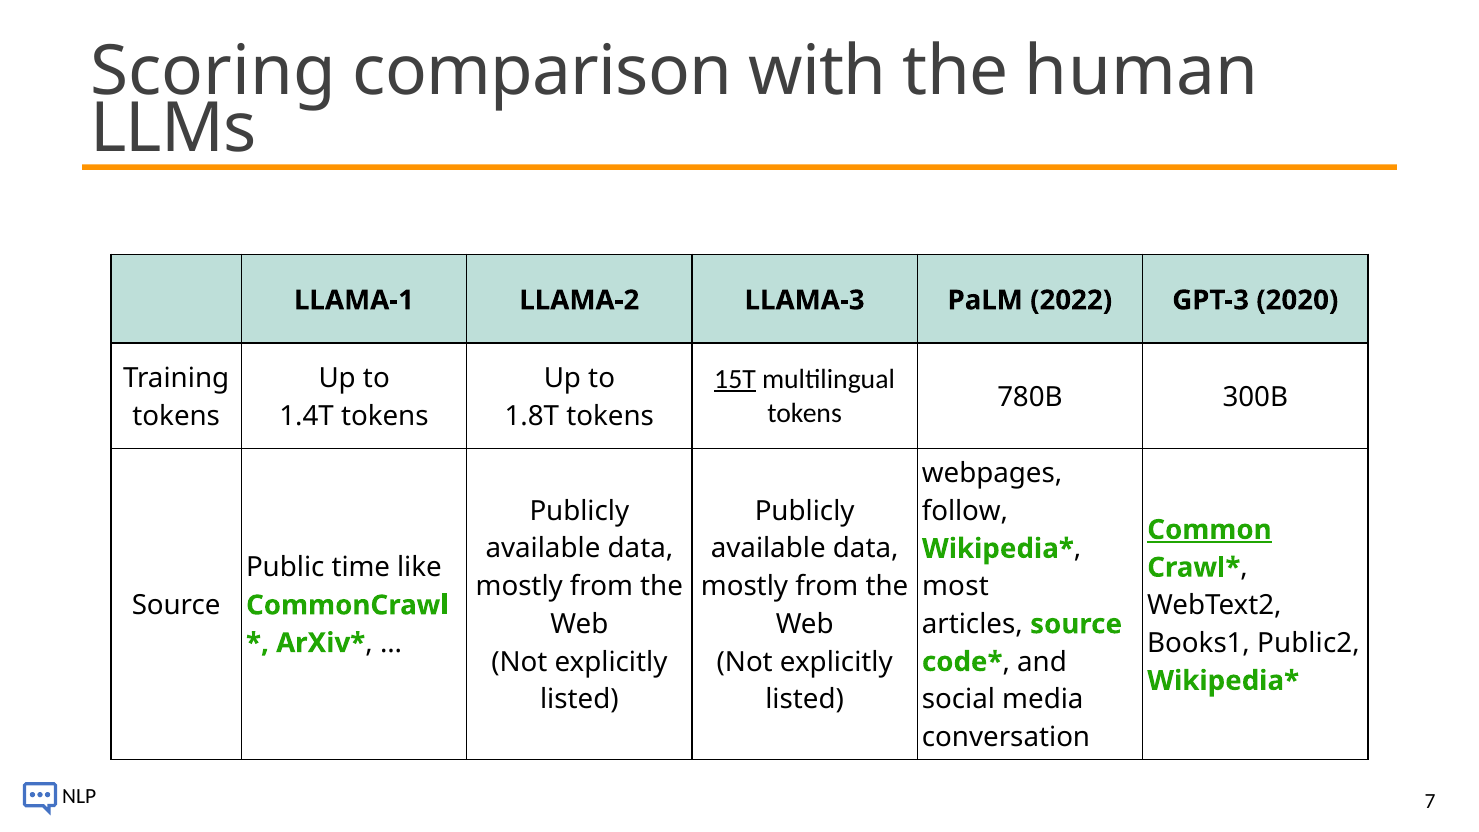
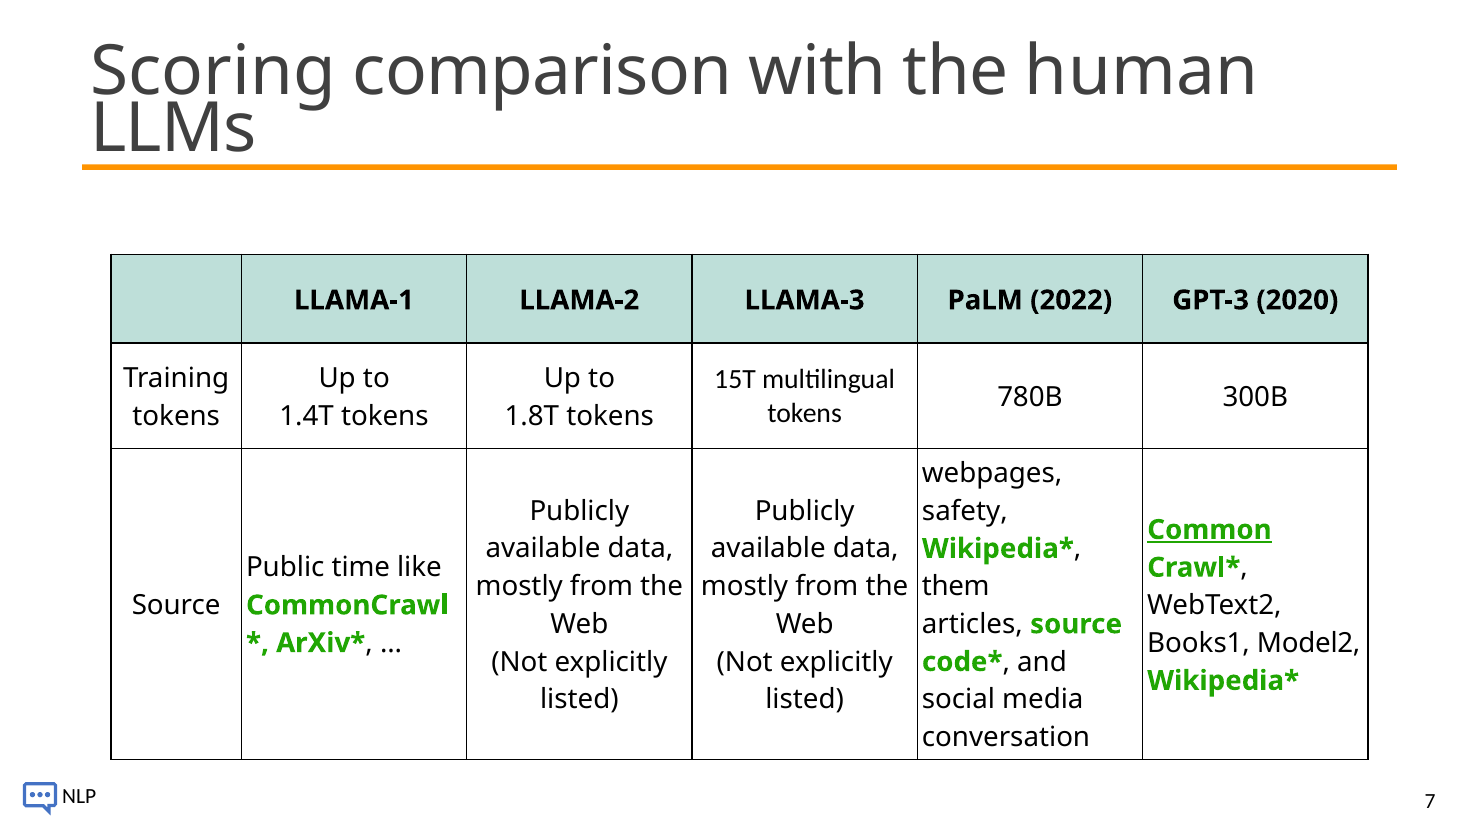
15T underline: present -> none
follow: follow -> safety
most: most -> them
Public2: Public2 -> Model2
